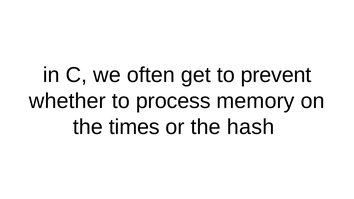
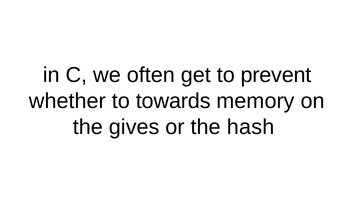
process: process -> towards
times: times -> gives
